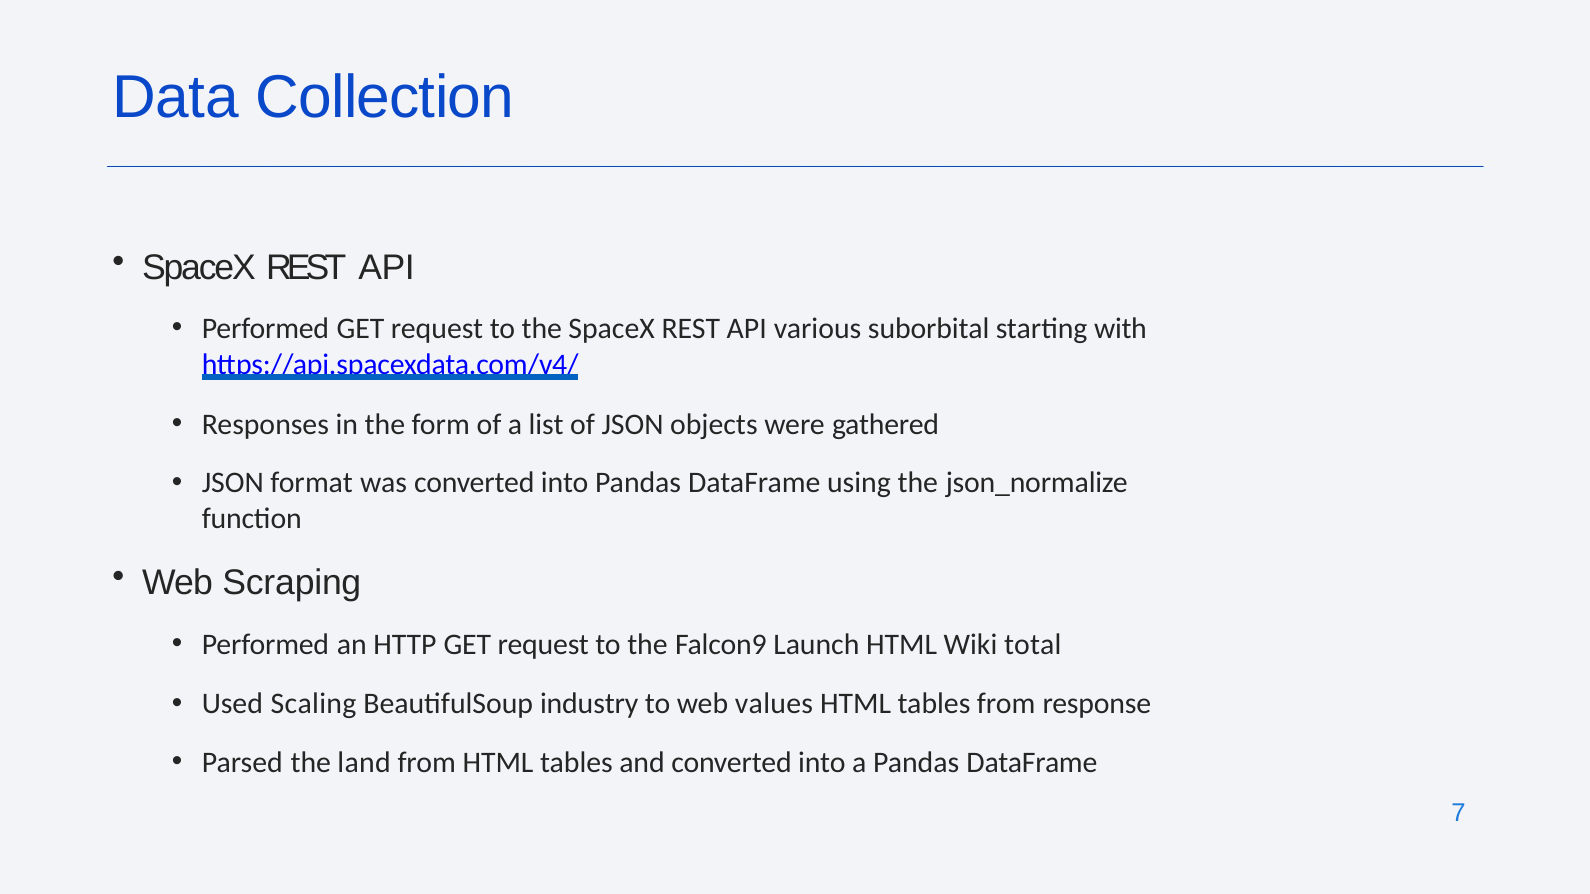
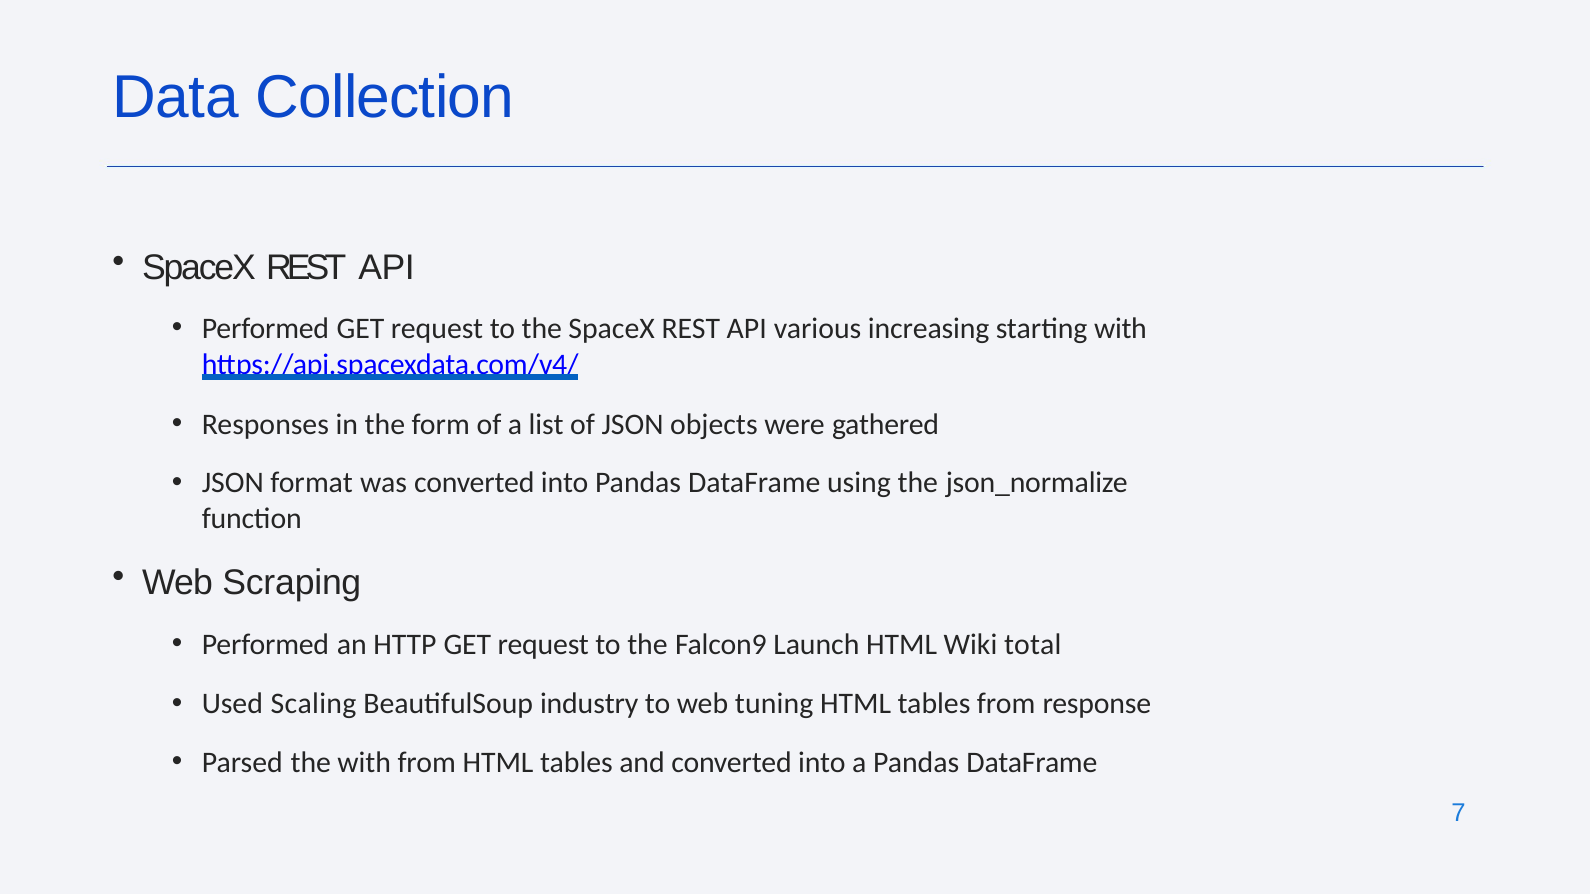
suborbital: suborbital -> increasing
values: values -> tuning
the land: land -> with
